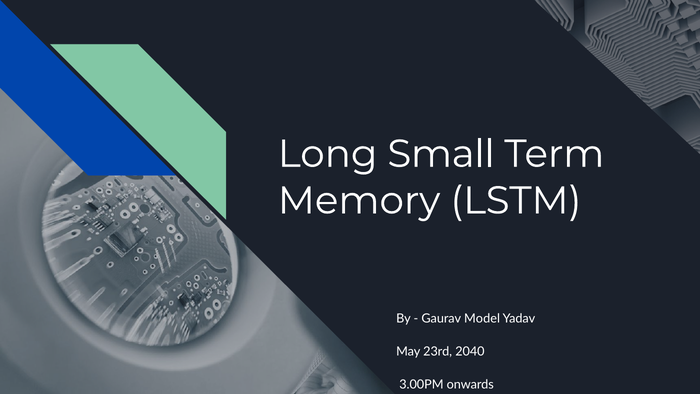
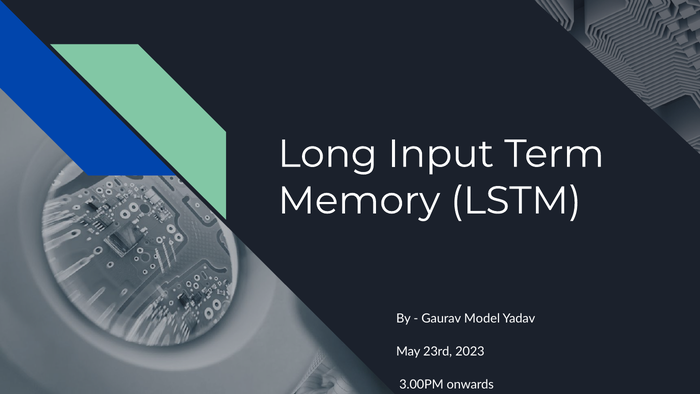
Small: Small -> Input
2040: 2040 -> 2023
